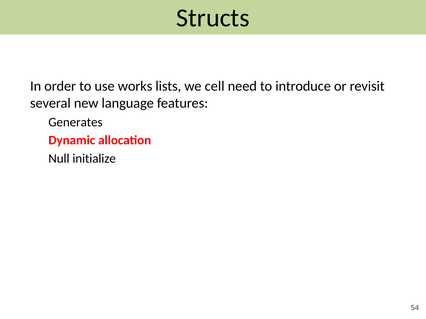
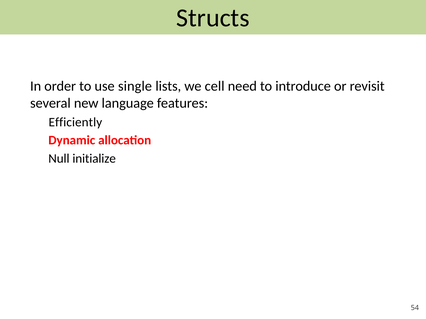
works: works -> single
Generates: Generates -> Efficiently
